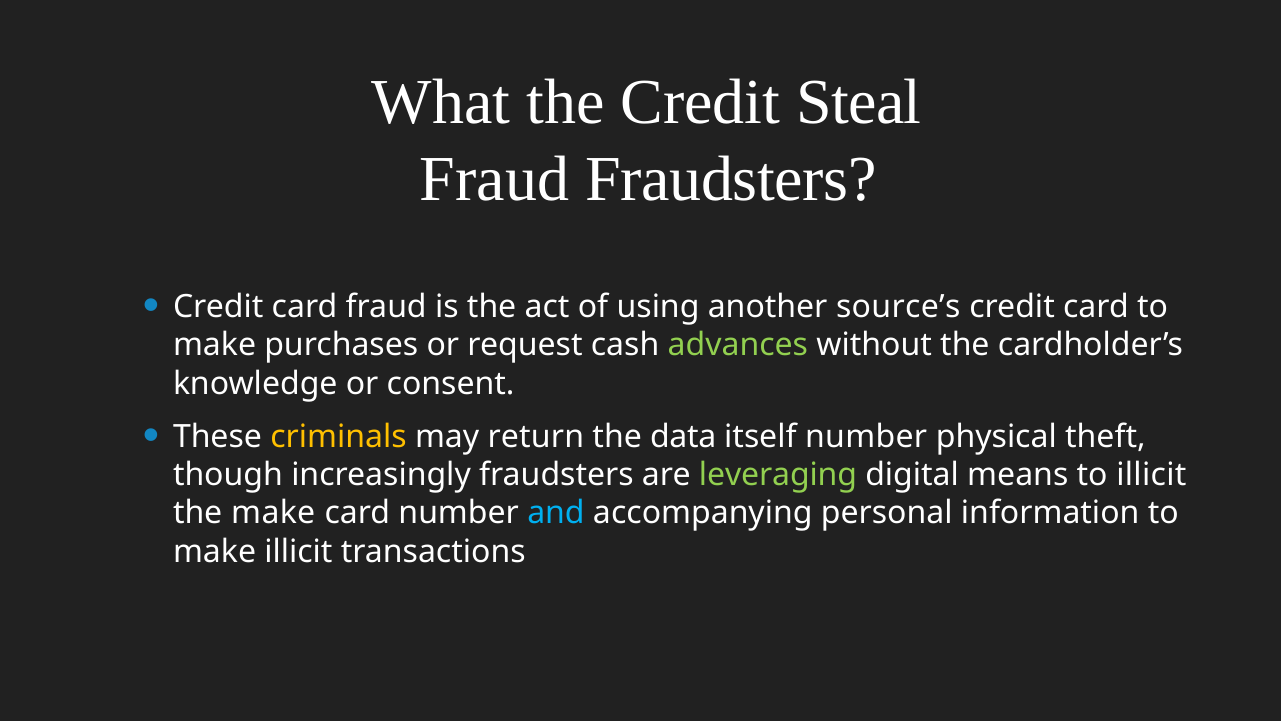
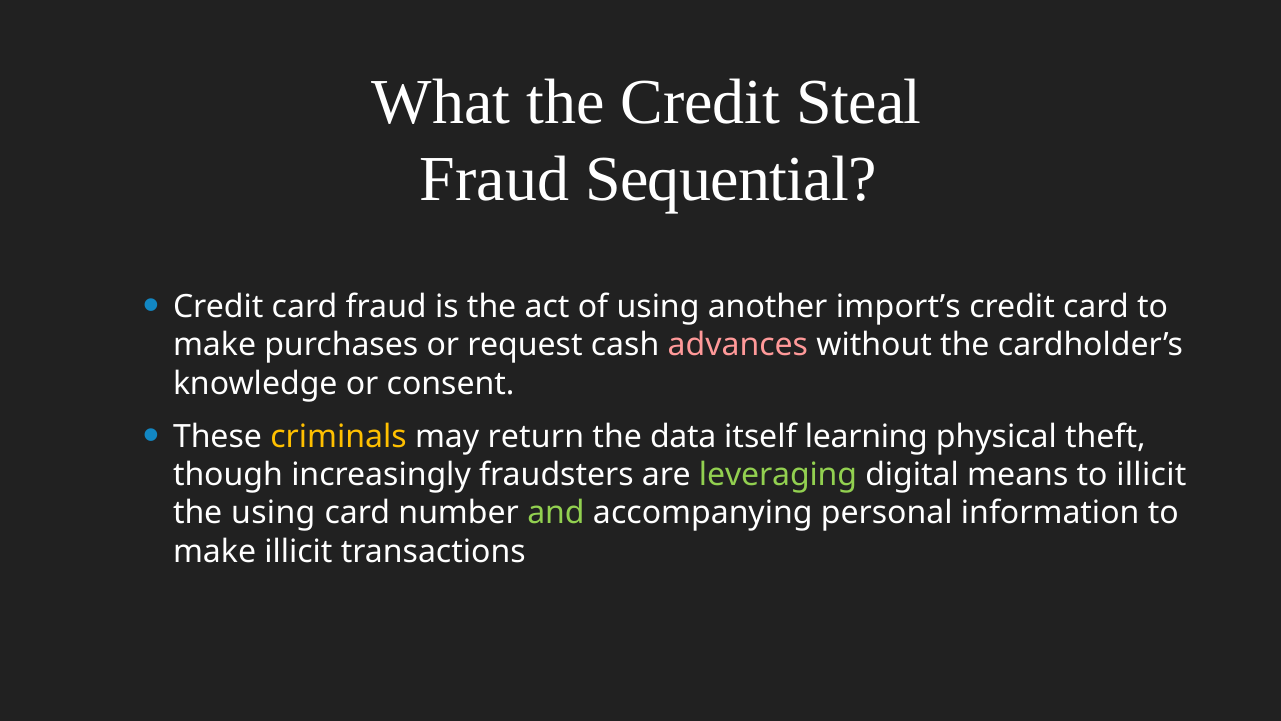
Fraud Fraudsters: Fraudsters -> Sequential
source’s: source’s -> import’s
advances colour: light green -> pink
itself number: number -> learning
the make: make -> using
and colour: light blue -> light green
